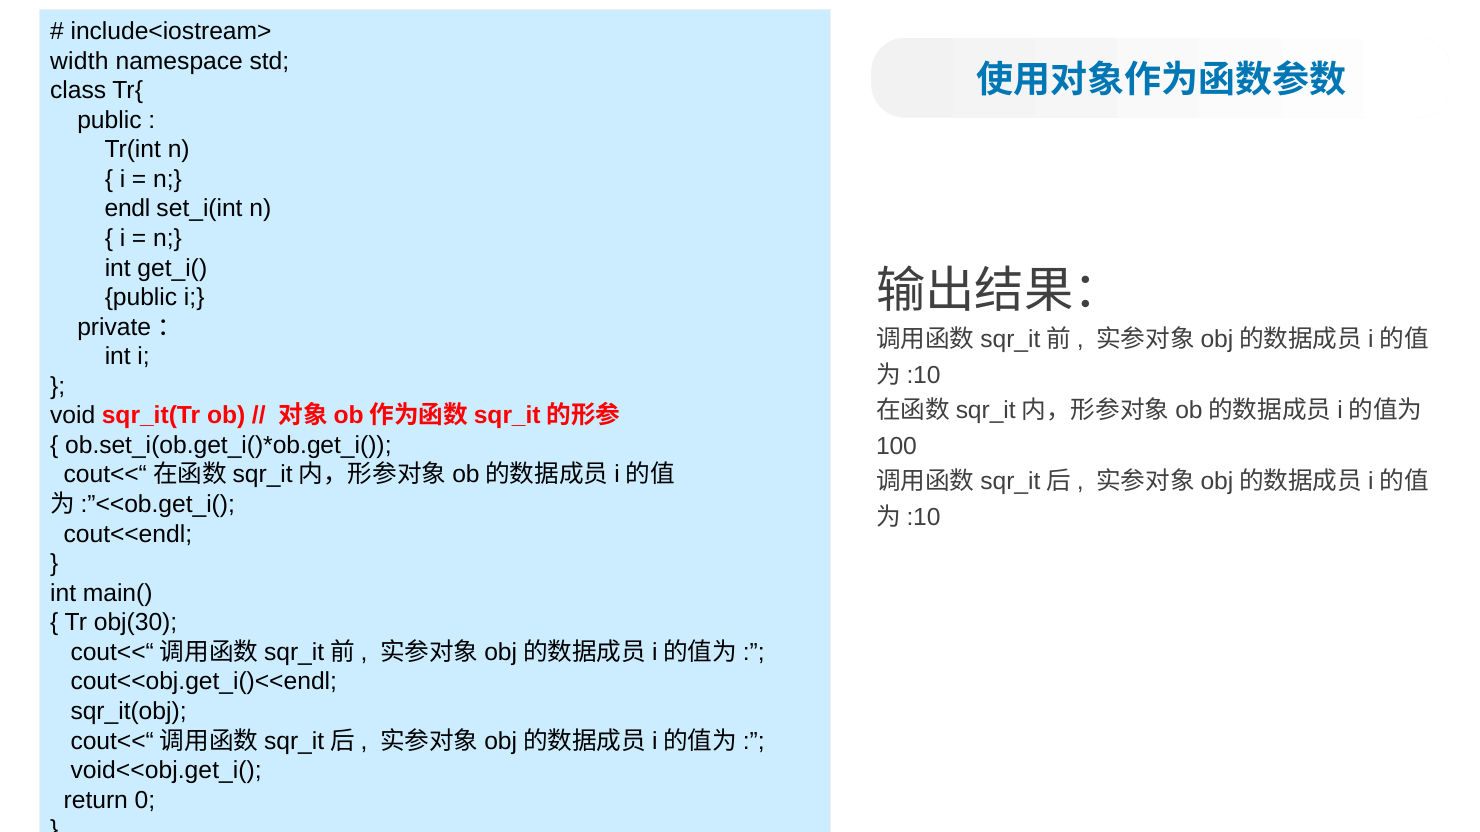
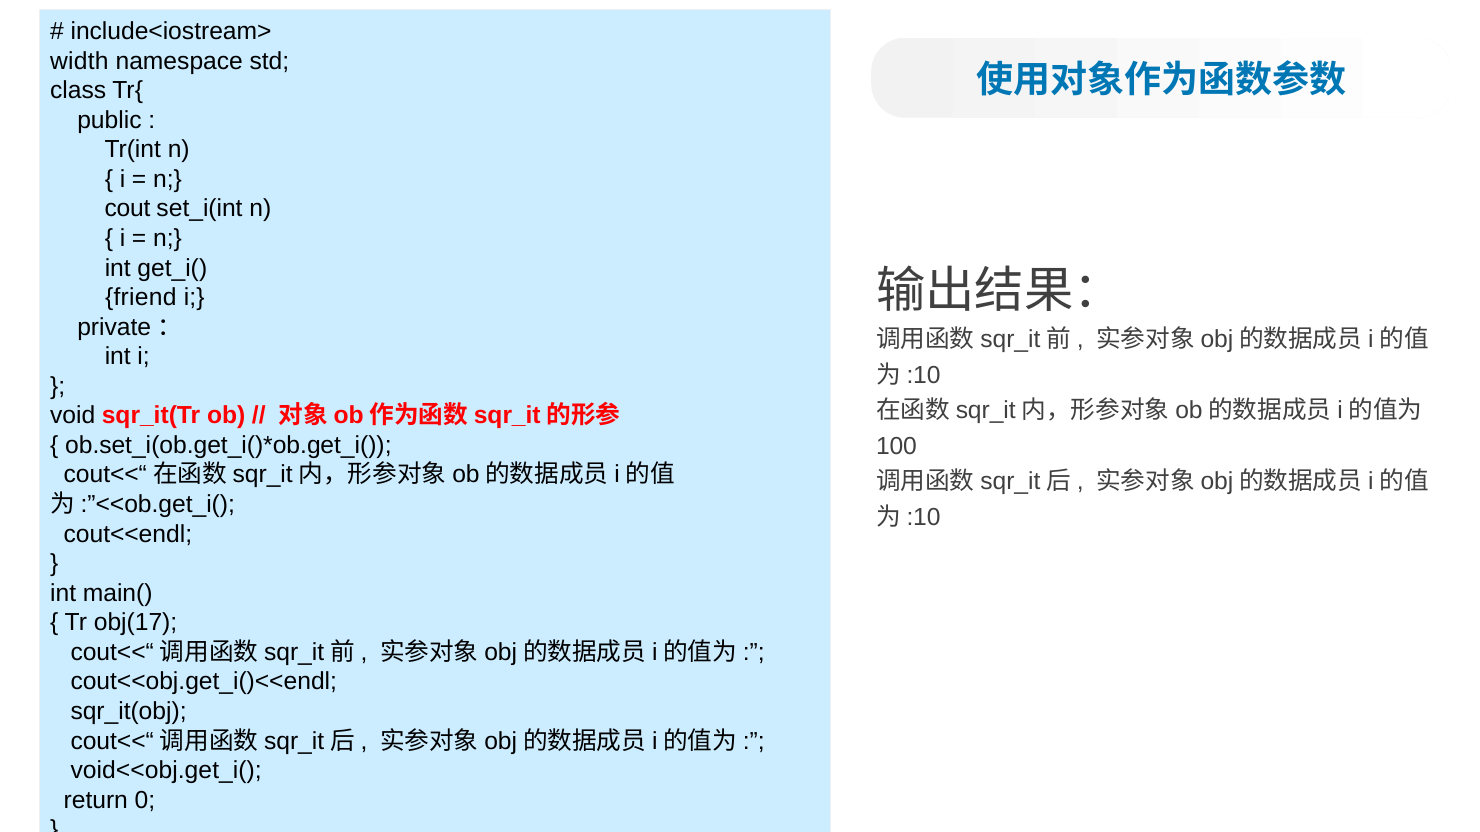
endl: endl -> cout
public at (141, 298): public -> friend
obj(30: obj(30 -> obj(17
